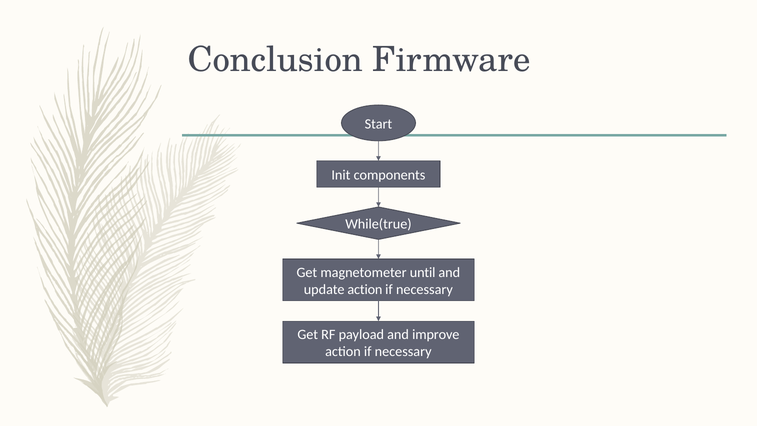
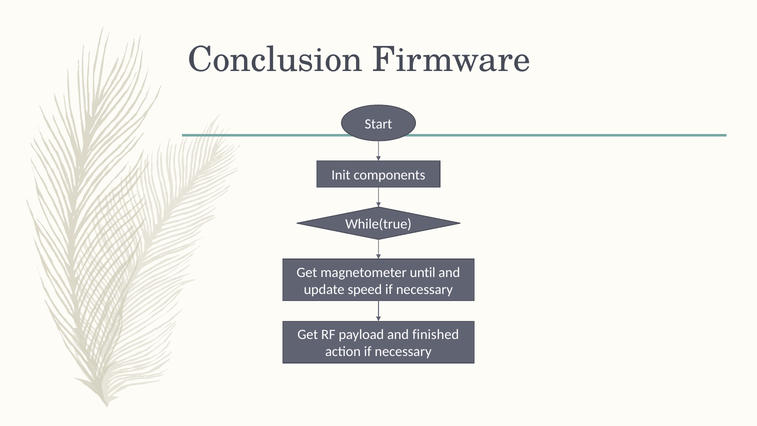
update action: action -> speed
improve: improve -> finished
